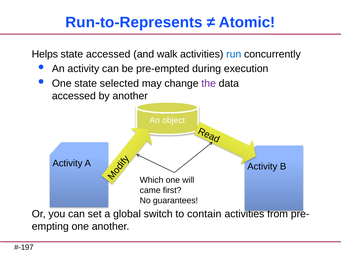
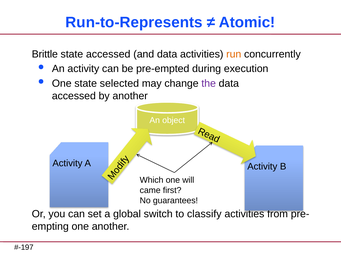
Helps: Helps -> Brittle
and walk: walk -> data
run colour: blue -> orange
contain: contain -> classify
